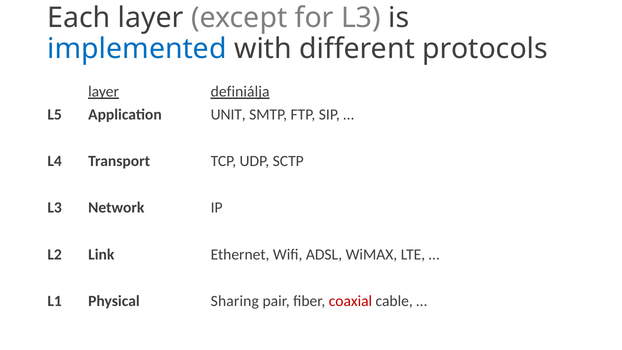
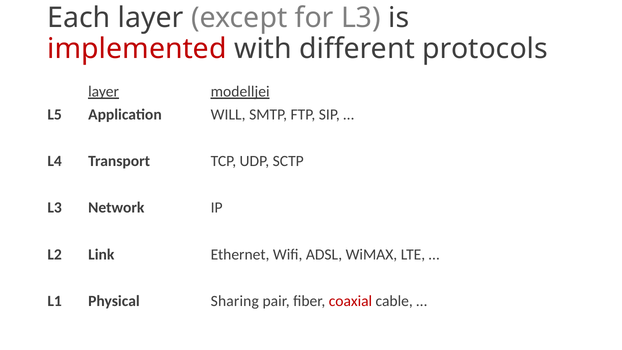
implemented colour: blue -> red
definiálja: definiálja -> modelljei
UNIT: UNIT -> WILL
